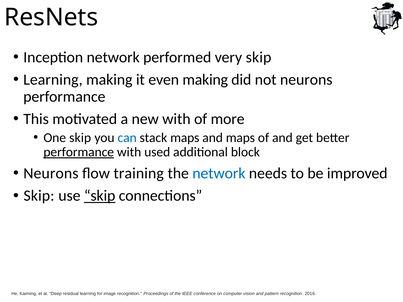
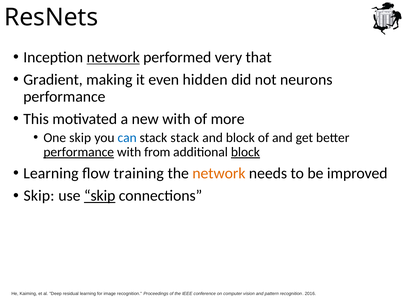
network at (113, 57) underline: none -> present
very skip: skip -> that
Learning at (53, 80): Learning -> Gradient
even making: making -> hidden
stack maps: maps -> stack
and maps: maps -> block
used: used -> from
block at (245, 152) underline: none -> present
Neurons at (51, 173): Neurons -> Learning
network at (219, 173) colour: blue -> orange
